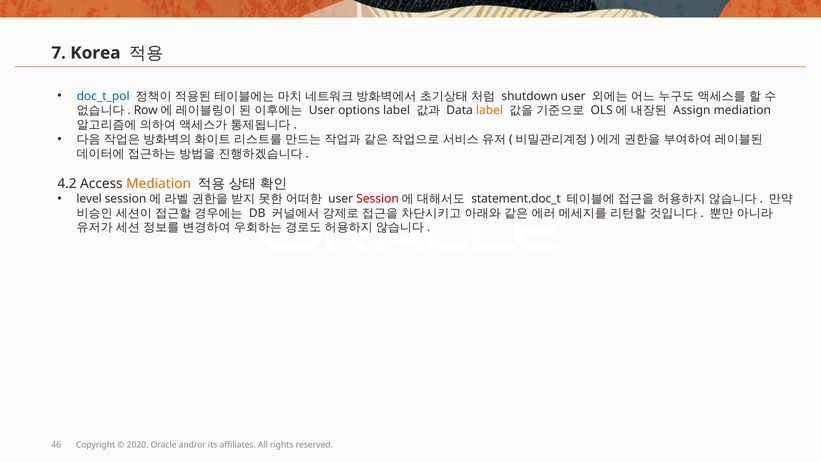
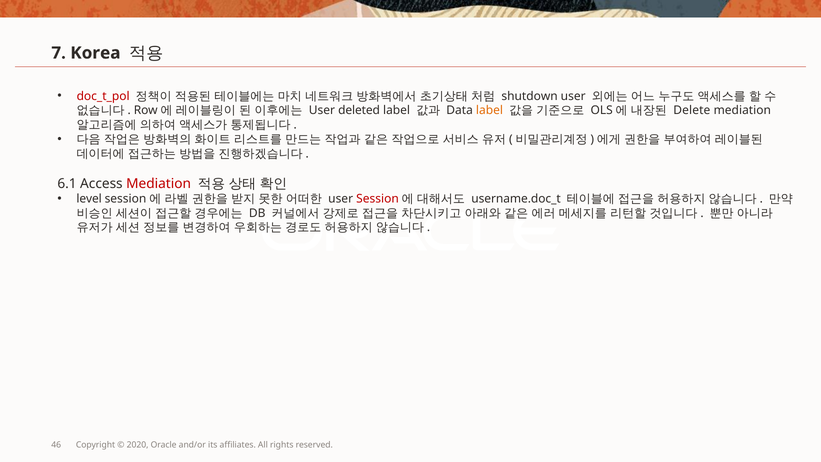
doc_t_pol colour: blue -> red
options: options -> deleted
Assign: Assign -> Delete
4.2: 4.2 -> 6.1
Mediation at (159, 183) colour: orange -> red
statement.doc_t: statement.doc_t -> username.doc_t
